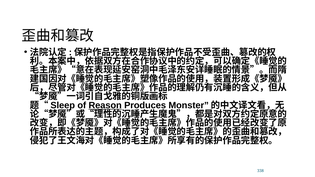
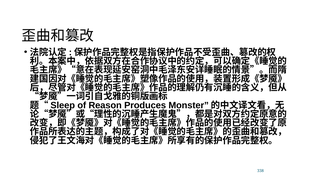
Reason underline: present -> none
